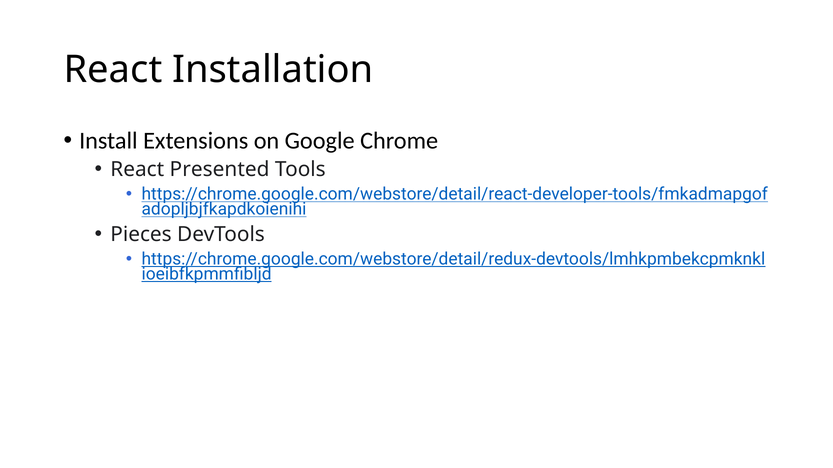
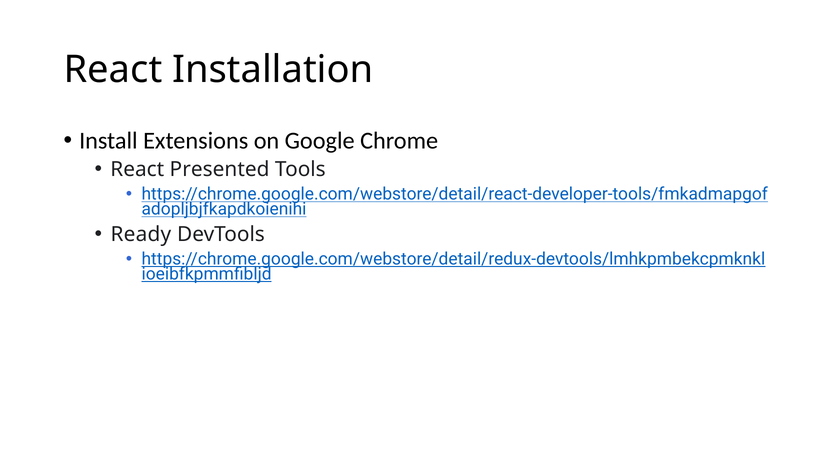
Pieces: Pieces -> Ready
